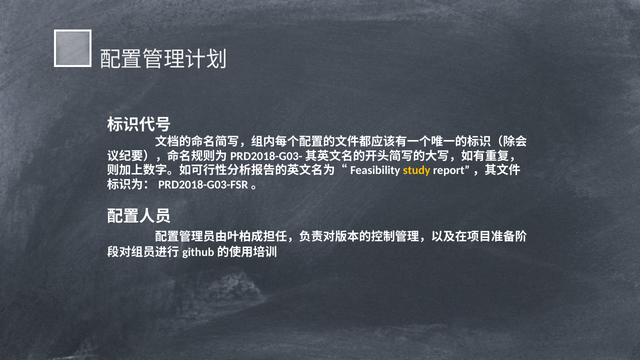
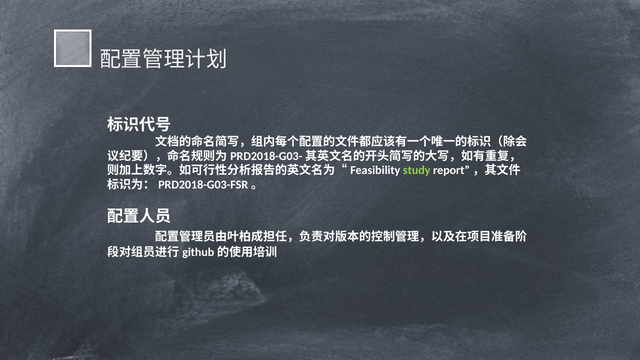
study colour: yellow -> light green
